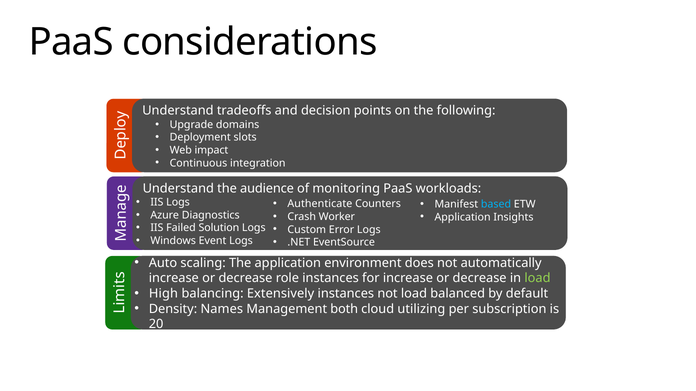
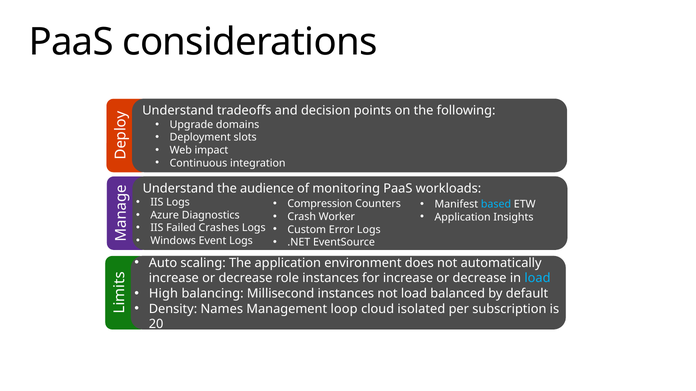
Authenticate: Authenticate -> Compression
Solution: Solution -> Crashes
load at (537, 279) colour: light green -> light blue
Extensively: Extensively -> Millisecond
both: both -> loop
utilizing: utilizing -> isolated
